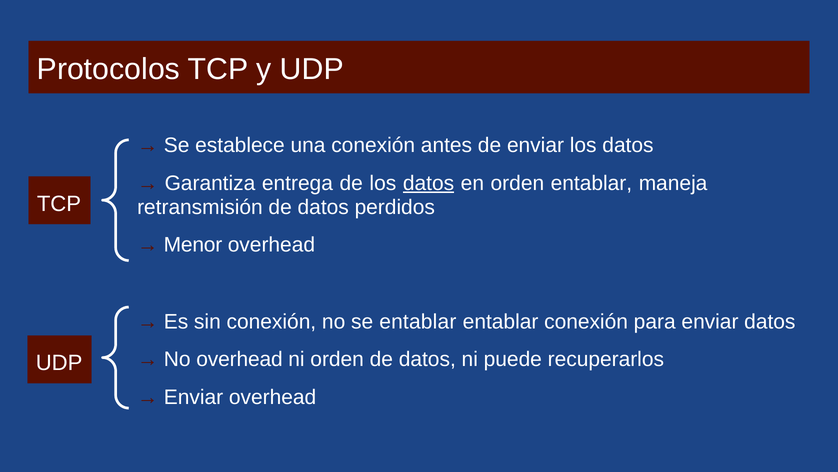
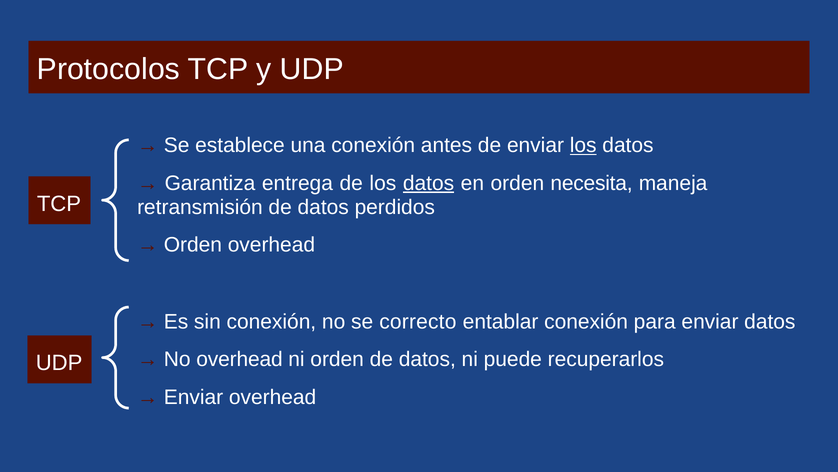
los at (583, 145) underline: none -> present
orden entablar: entablar -> necesita
Menor at (193, 245): Menor -> Orden
se entablar: entablar -> correcto
